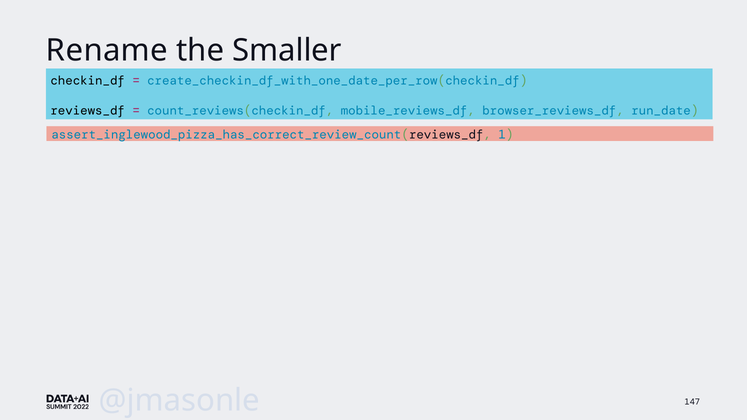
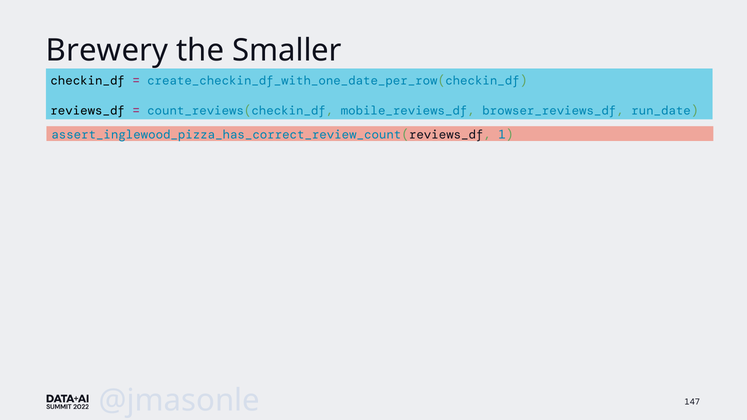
Rename: Rename -> Brewery
